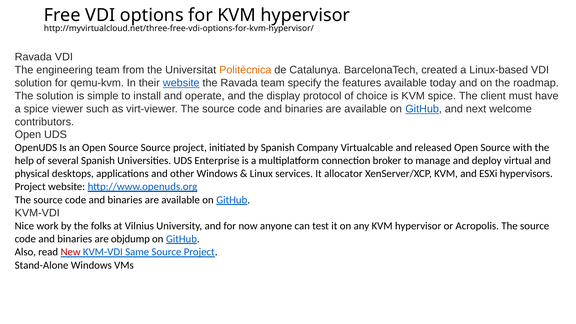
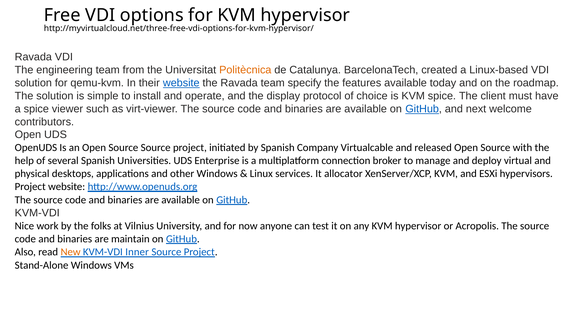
objdump: objdump -> maintain
New colour: red -> orange
Same: Same -> Inner
